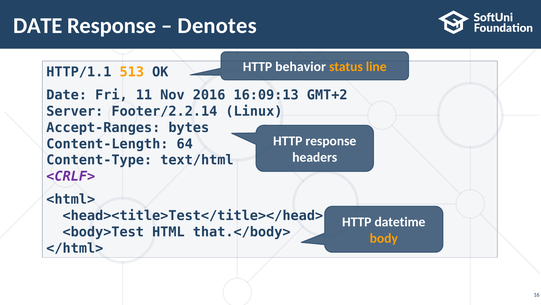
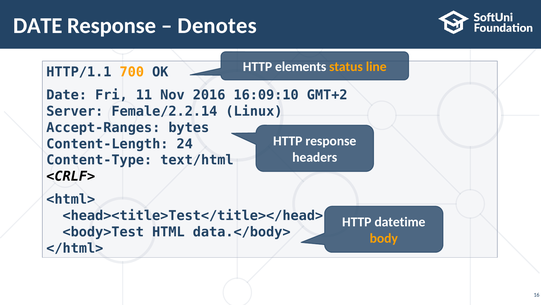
behavior: behavior -> elements
513: 513 -> 700
16:09:13: 16:09:13 -> 16:09:10
Footer/2.2.14: Footer/2.2.14 -> Female/2.2.14
64: 64 -> 24
<CRLF> colour: purple -> black
that.</body>: that.</body> -> data.</body>
